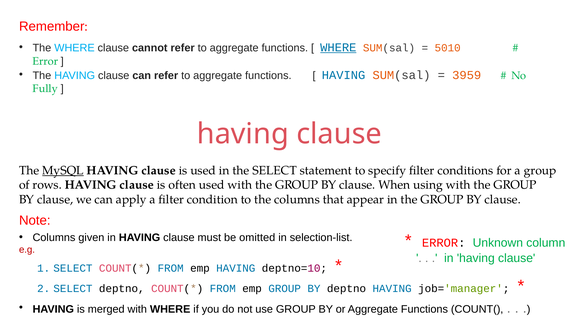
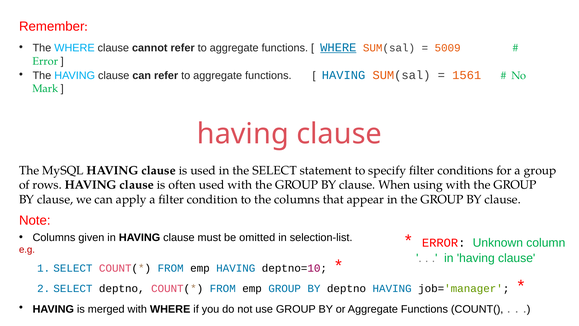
5010: 5010 -> 5009
3959: 3959 -> 1561
Fully: Fully -> Mark
MySQL underline: present -> none
